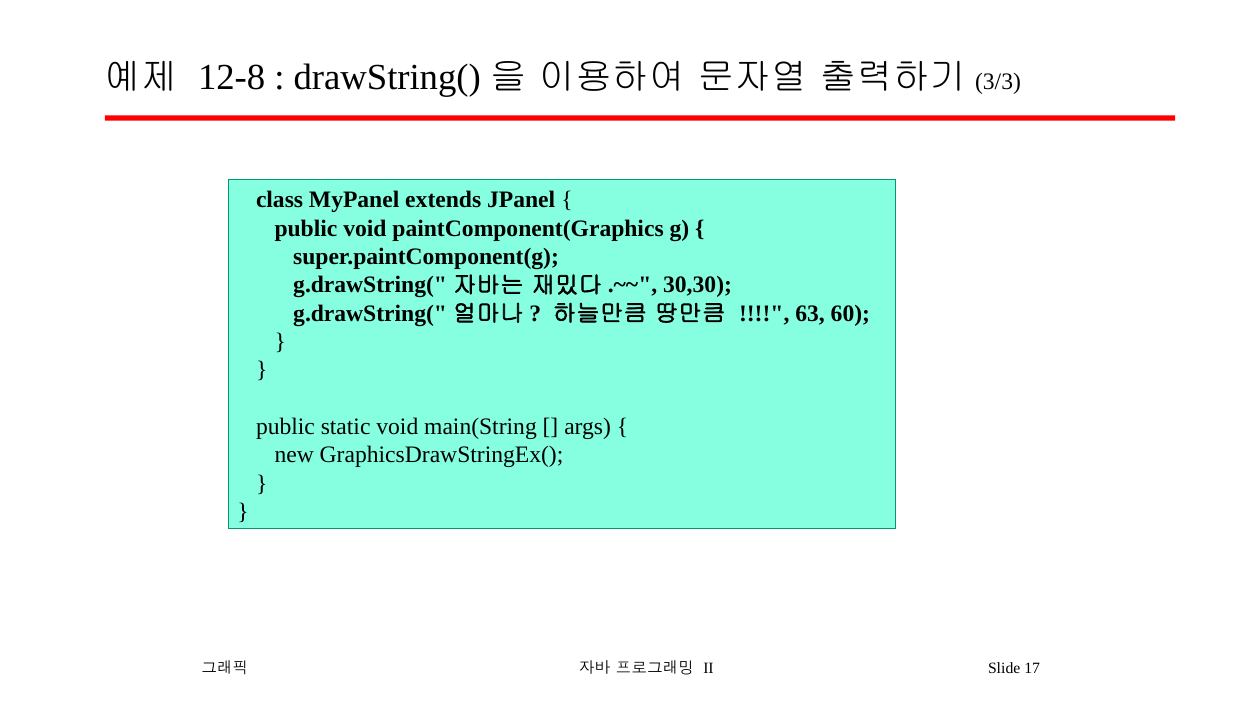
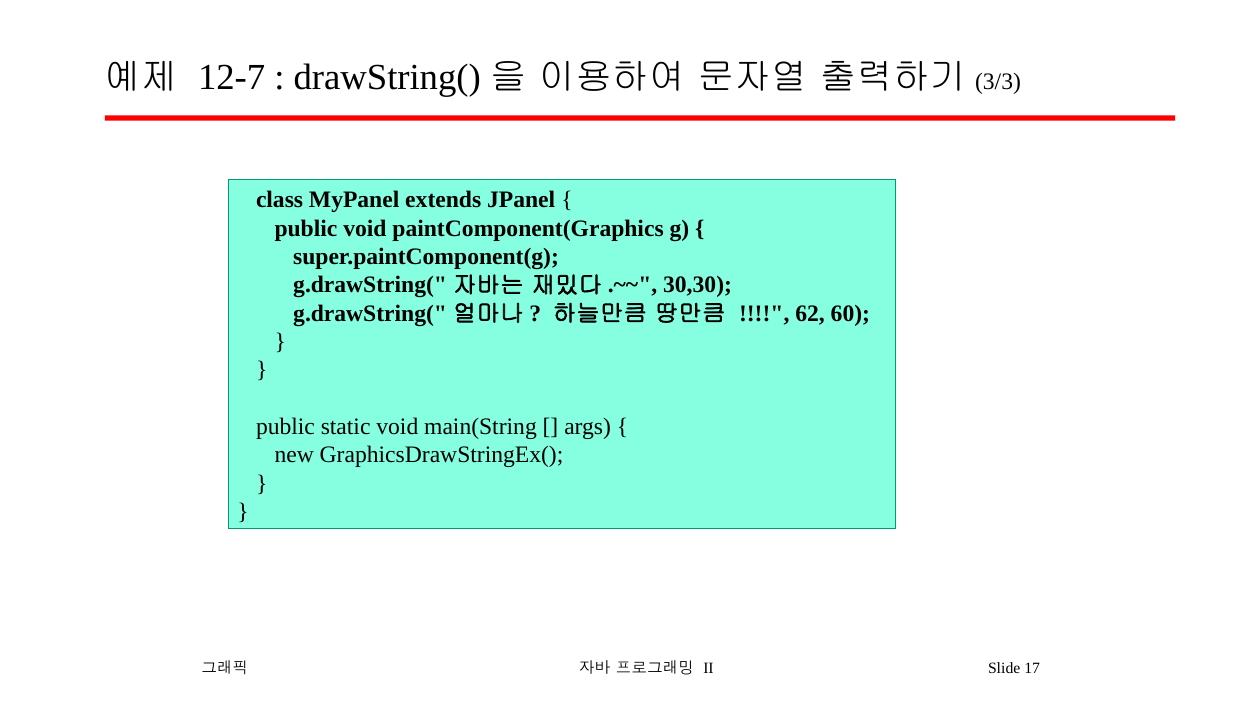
12-8: 12-8 -> 12-7
63: 63 -> 62
